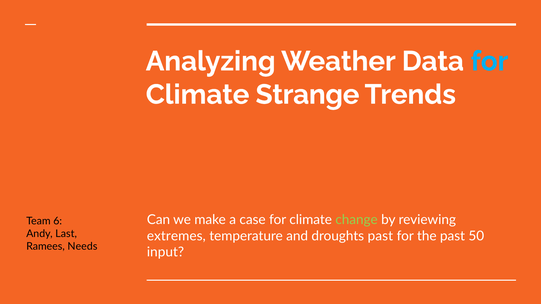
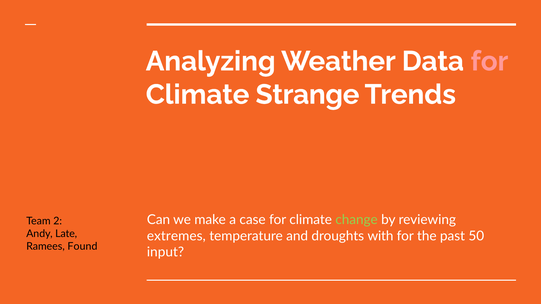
for at (489, 61) colour: light blue -> pink
6: 6 -> 2
Last: Last -> Late
droughts past: past -> with
Needs: Needs -> Found
